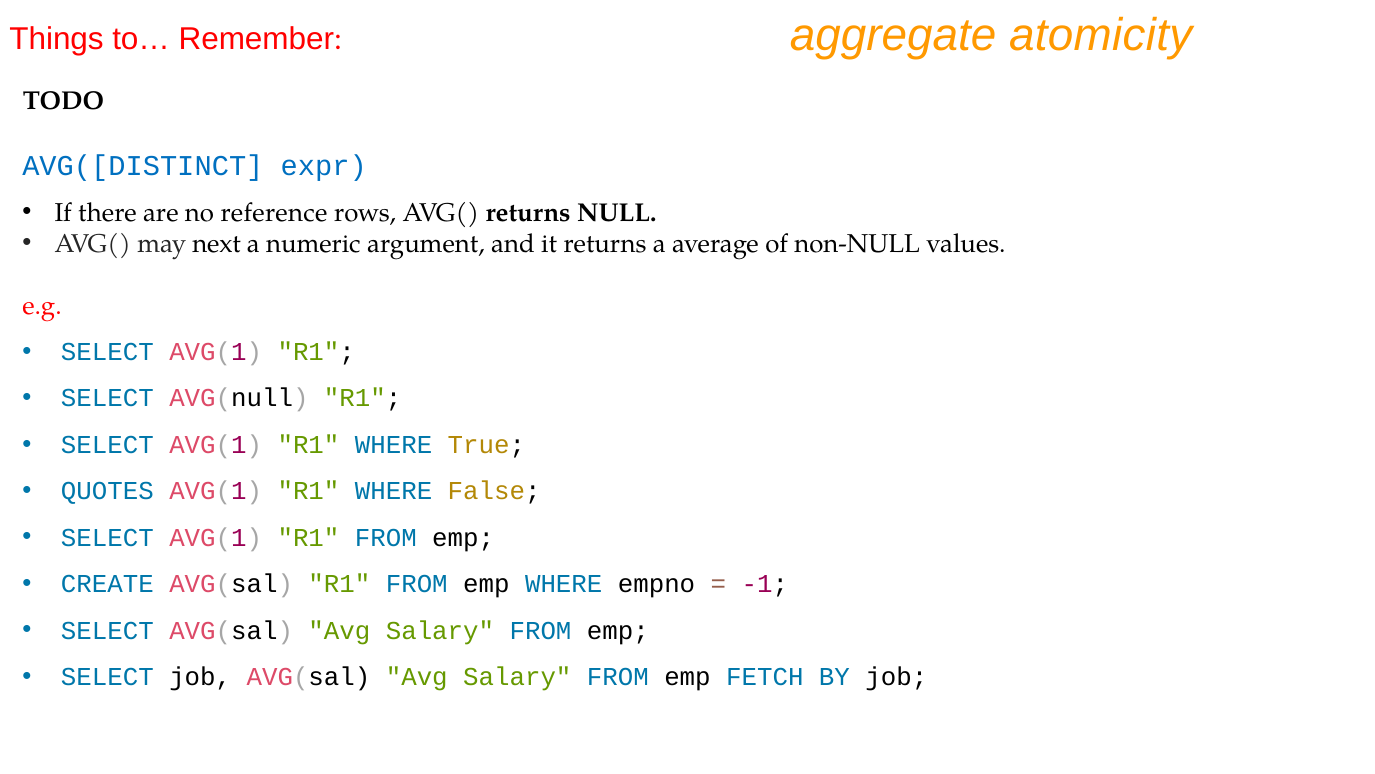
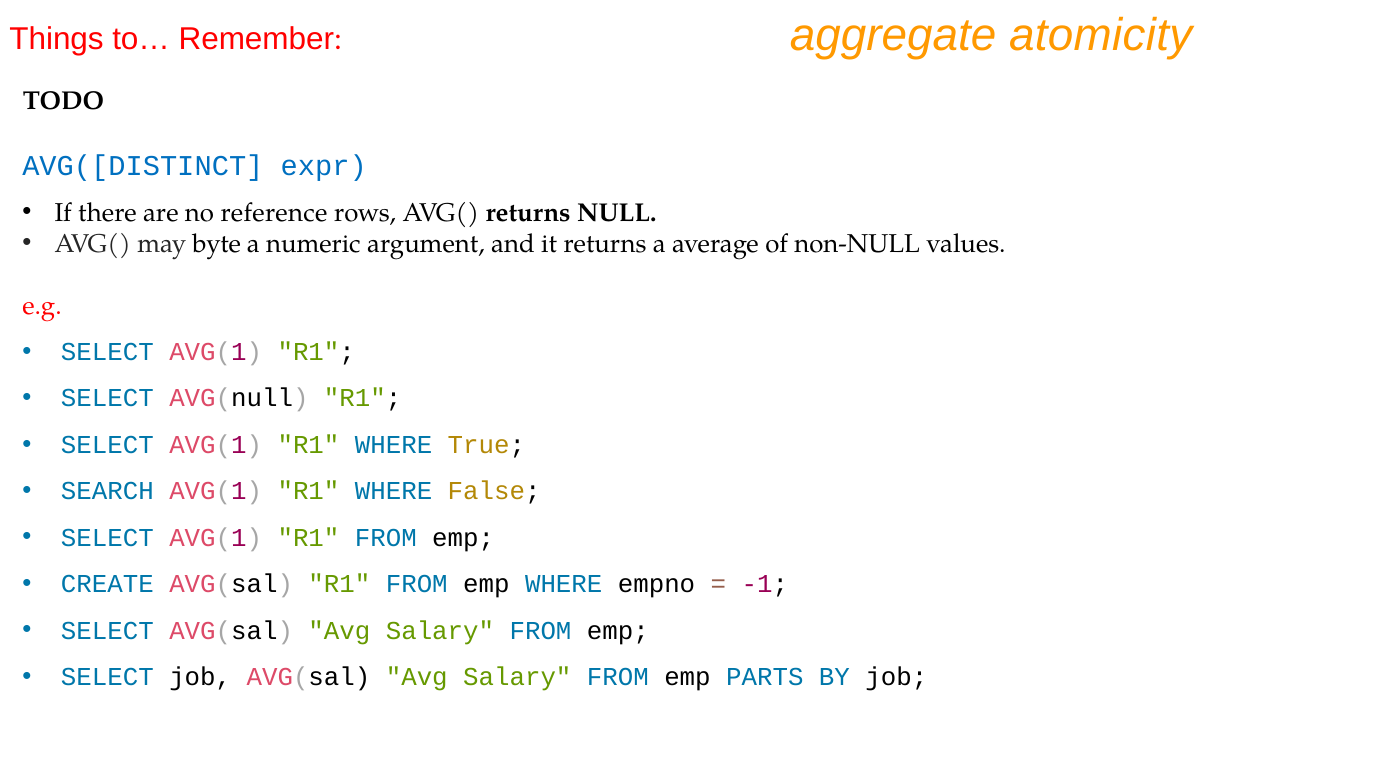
next: next -> byte
QUOTES: QUOTES -> SEARCH
FETCH: FETCH -> PARTS
